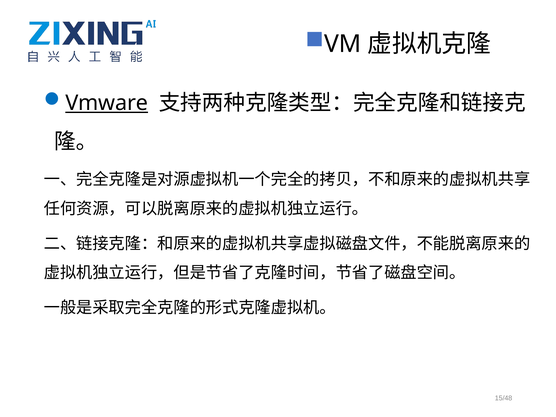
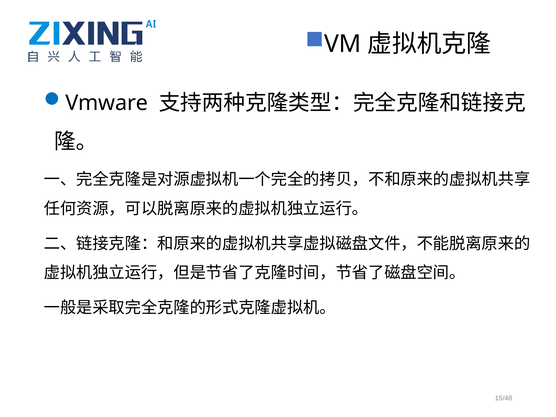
Vmware underline: present -> none
